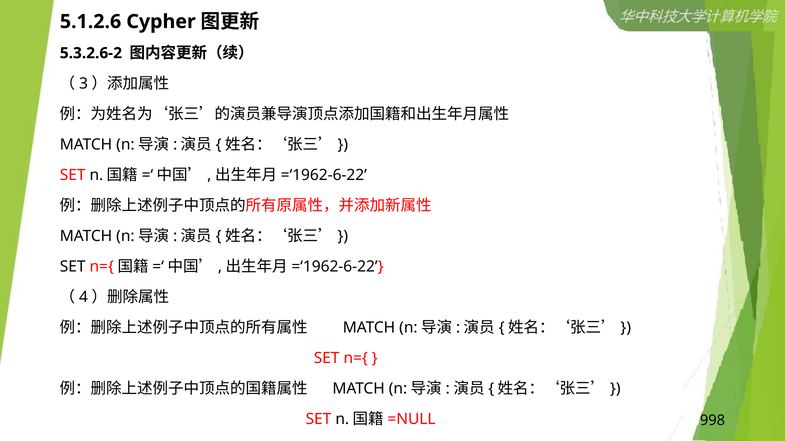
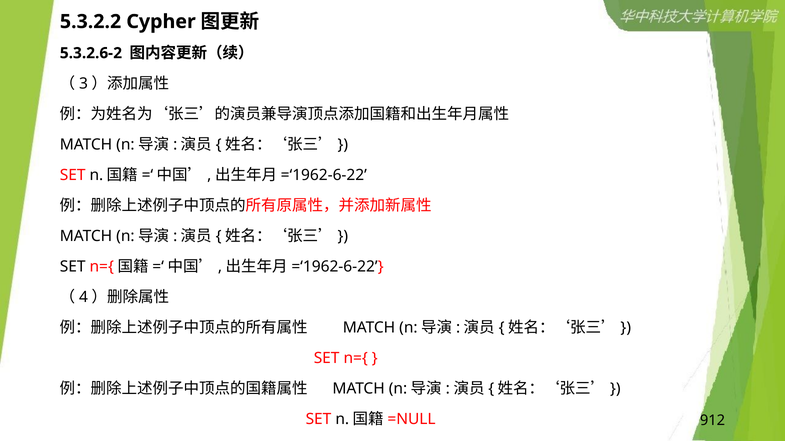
5.1.2.6: 5.1.2.6 -> 5.3.2.2
998: 998 -> 912
